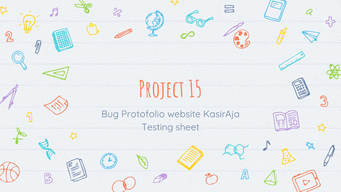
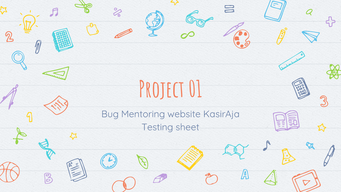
15: 15 -> 01
Protofolio: Protofolio -> Mentoring
